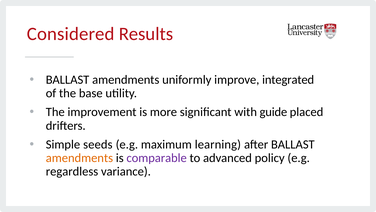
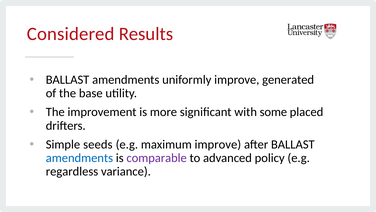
integrated: integrated -> generated
guide: guide -> some
maximum learning: learning -> improve
amendments at (79, 158) colour: orange -> blue
